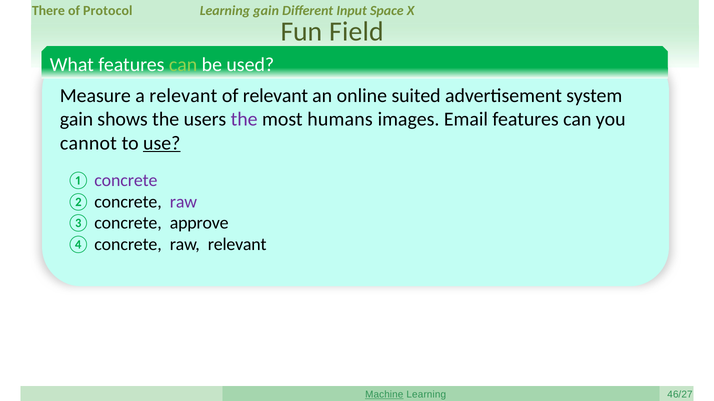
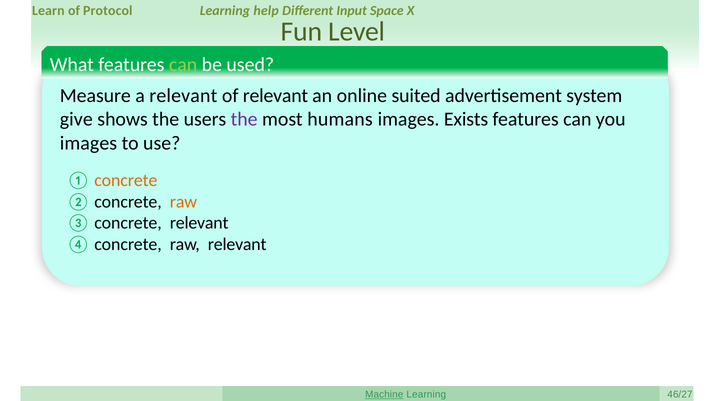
There: There -> Learn
Learning gain: gain -> help
Field: Field -> Level
gain at (76, 120): gain -> give
Email: Email -> Exists
cannot at (88, 143): cannot -> images
use underline: present -> none
concrete at (126, 181) colour: purple -> orange
raw at (183, 202) colour: purple -> orange
concrete approve: approve -> relevant
